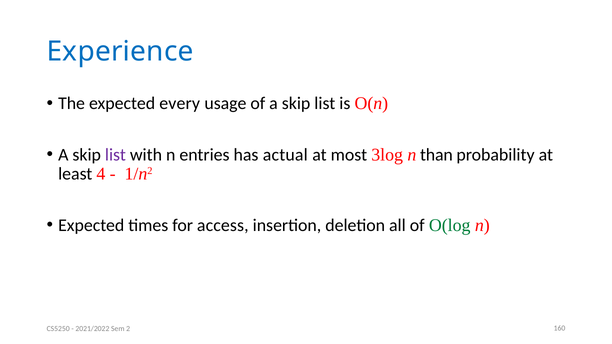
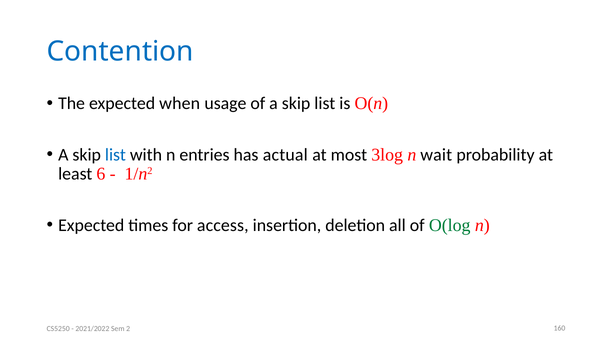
Experience: Experience -> Contention
every: every -> when
list at (115, 155) colour: purple -> blue
than: than -> wait
4: 4 -> 6
